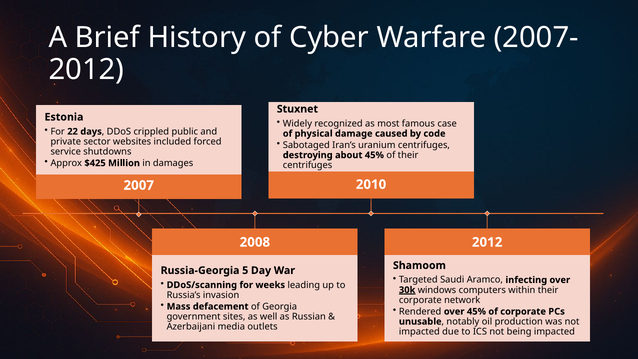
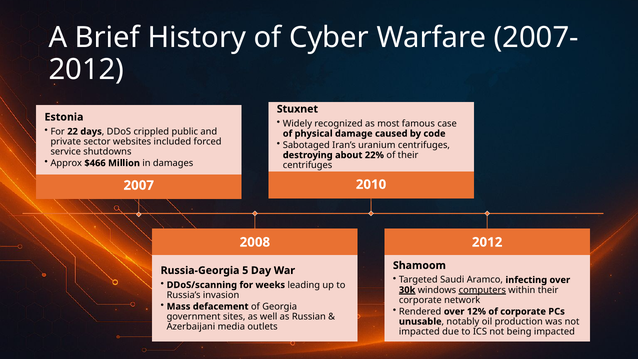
about 45%: 45% -> 22%
$425: $425 -> $466
computers underline: none -> present
over 45%: 45% -> 12%
